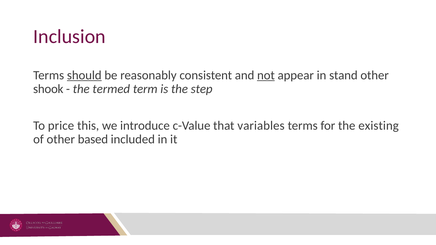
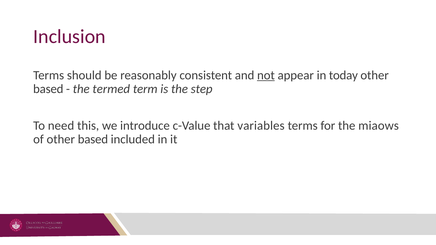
should underline: present -> none
stand: stand -> today
shook at (48, 89): shook -> based
price: price -> need
existing: existing -> miaows
